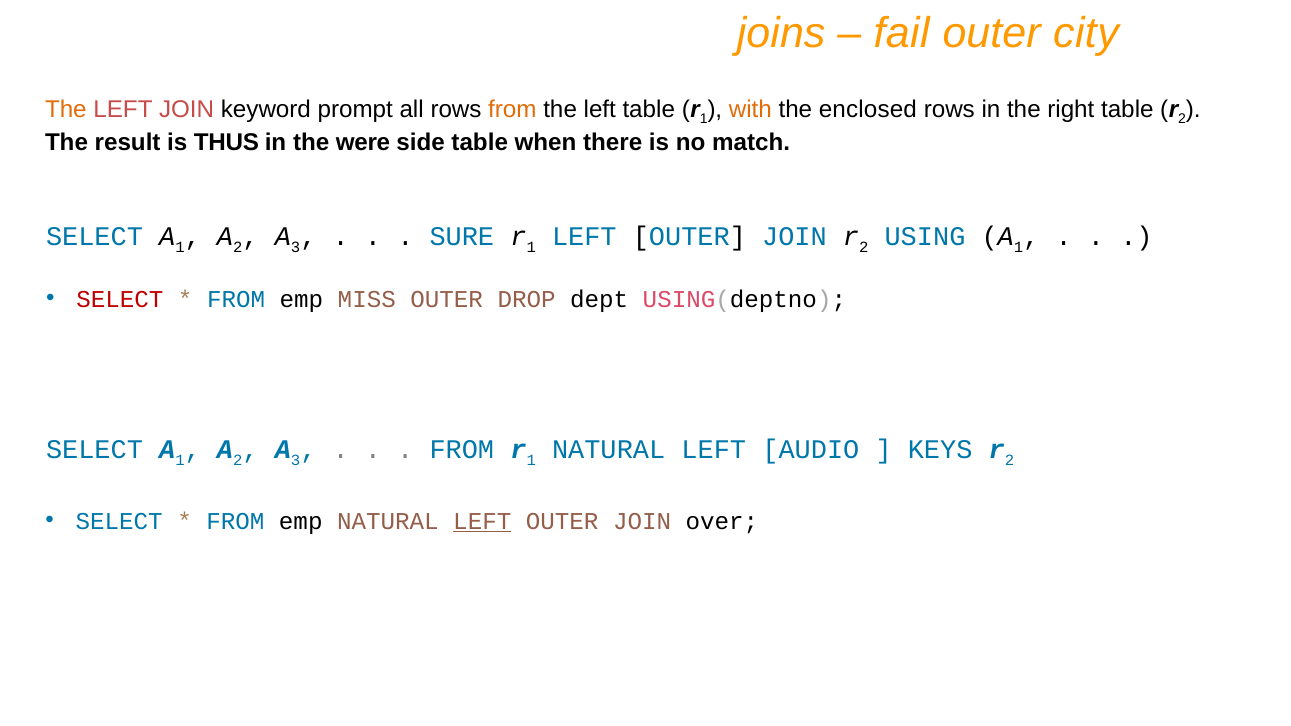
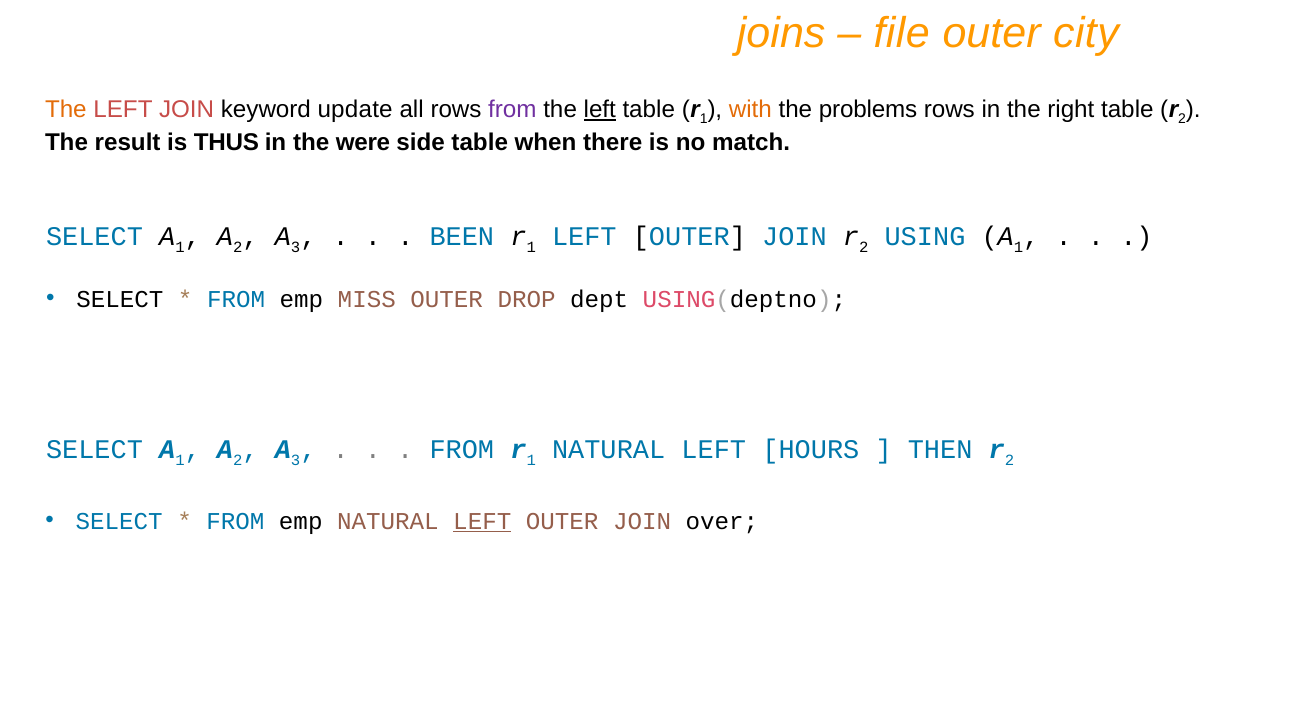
fail: fail -> file
prompt: prompt -> update
from at (512, 110) colour: orange -> purple
left at (600, 110) underline: none -> present
enclosed: enclosed -> problems
SURE: SURE -> BEEN
SELECT at (120, 299) colour: red -> black
AUDIO: AUDIO -> HOURS
KEYS: KEYS -> THEN
